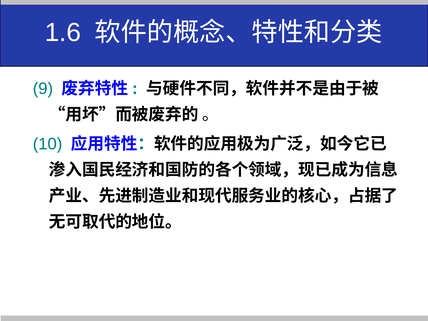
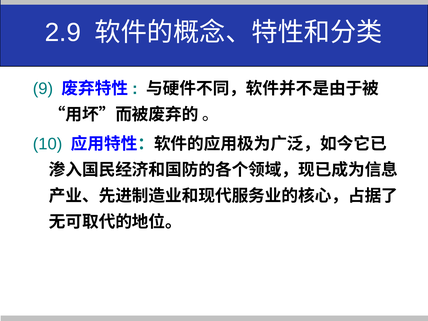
1.6: 1.6 -> 2.9
